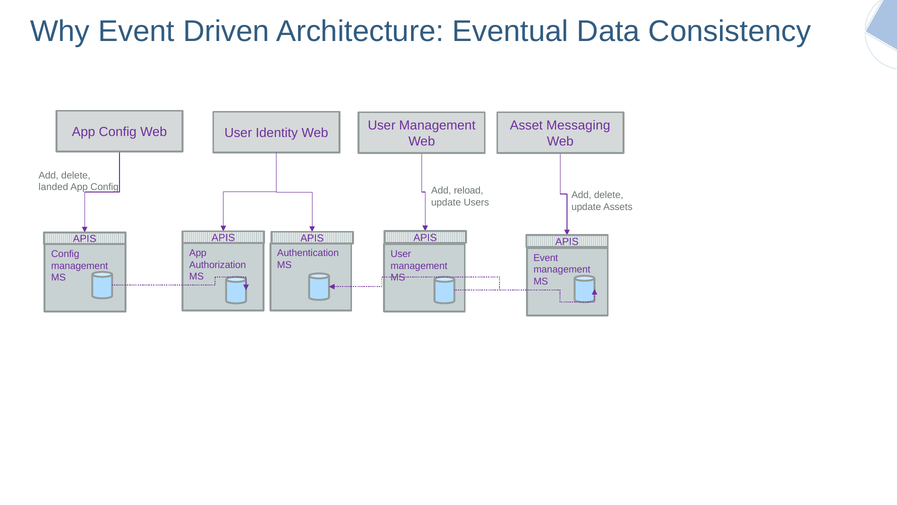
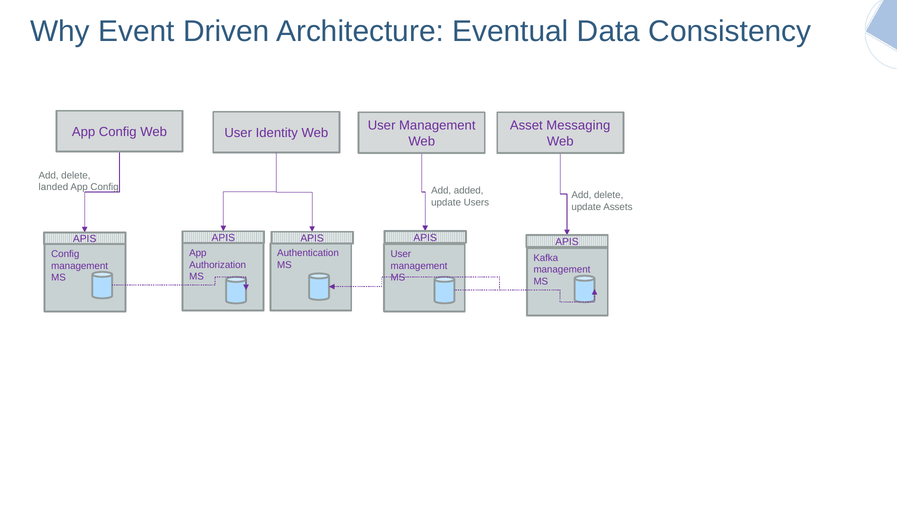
reload: reload -> added
Event at (546, 258): Event -> Kafka
